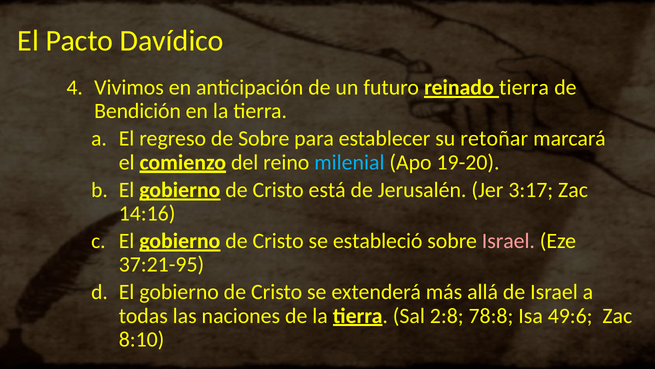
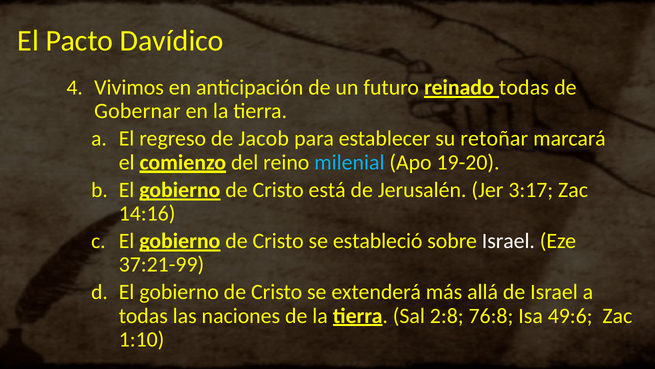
reinado tierra: tierra -> todas
Bendición: Bendición -> Gobernar
de Sobre: Sobre -> Jacob
Israel at (508, 241) colour: pink -> white
37:21-95: 37:21-95 -> 37:21-99
78:8: 78:8 -> 76:8
8:10: 8:10 -> 1:10
